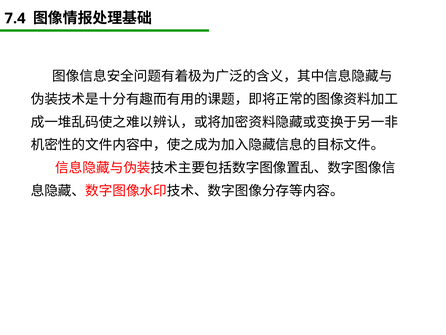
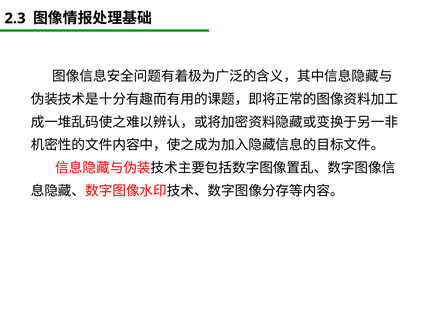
7.4: 7.4 -> 2.3
